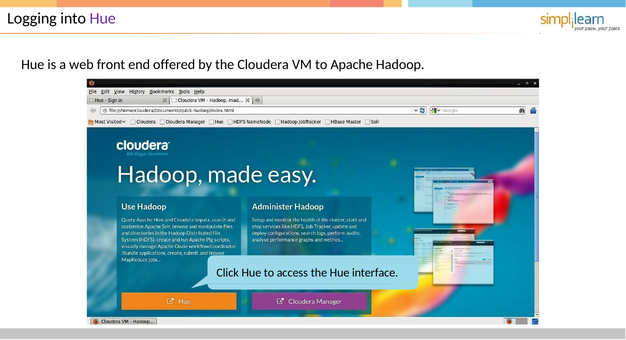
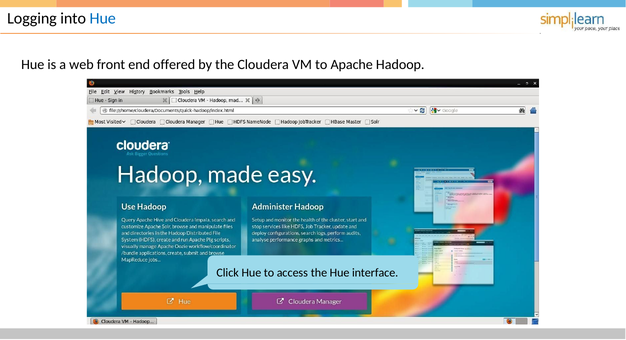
Hue at (103, 19) colour: purple -> blue
